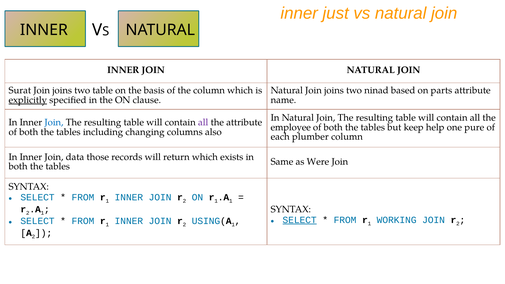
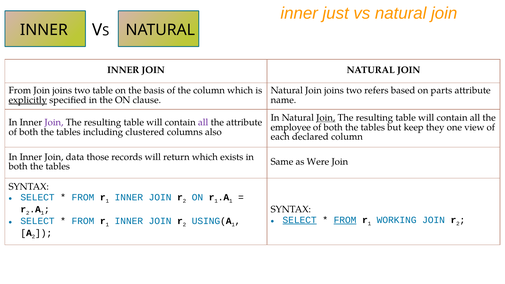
Surat at (20, 90): Surat -> From
ninad: ninad -> refers
Join at (326, 118) underline: none -> present
Join at (54, 123) colour: blue -> purple
help: help -> they
pure: pure -> view
changing: changing -> clustered
plumber: plumber -> declared
FROM at (345, 220) underline: none -> present
